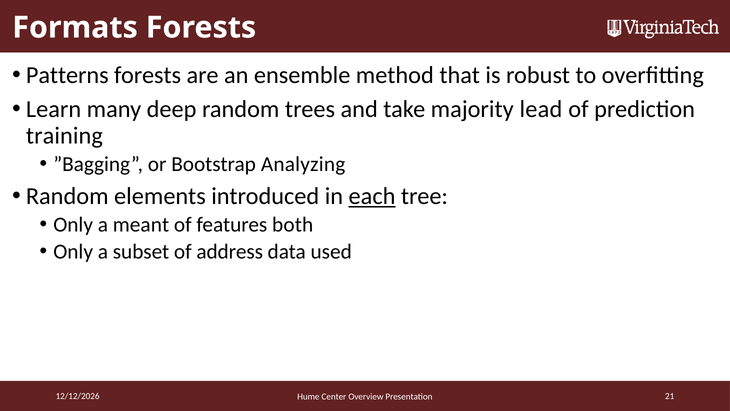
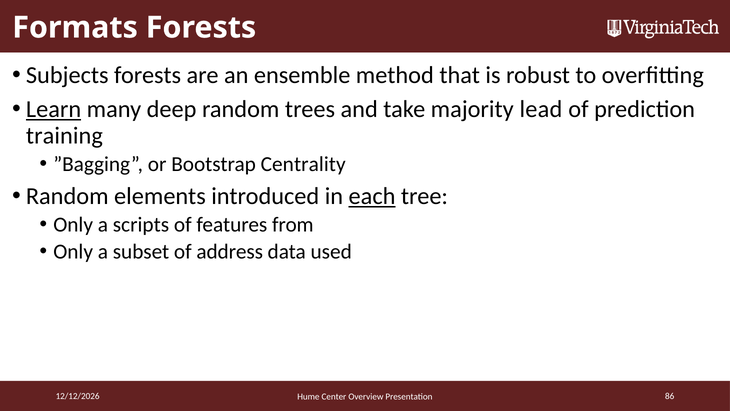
Patterns: Patterns -> Subjects
Learn underline: none -> present
Analyzing: Analyzing -> Centrality
meant: meant -> scripts
both: both -> from
21: 21 -> 86
